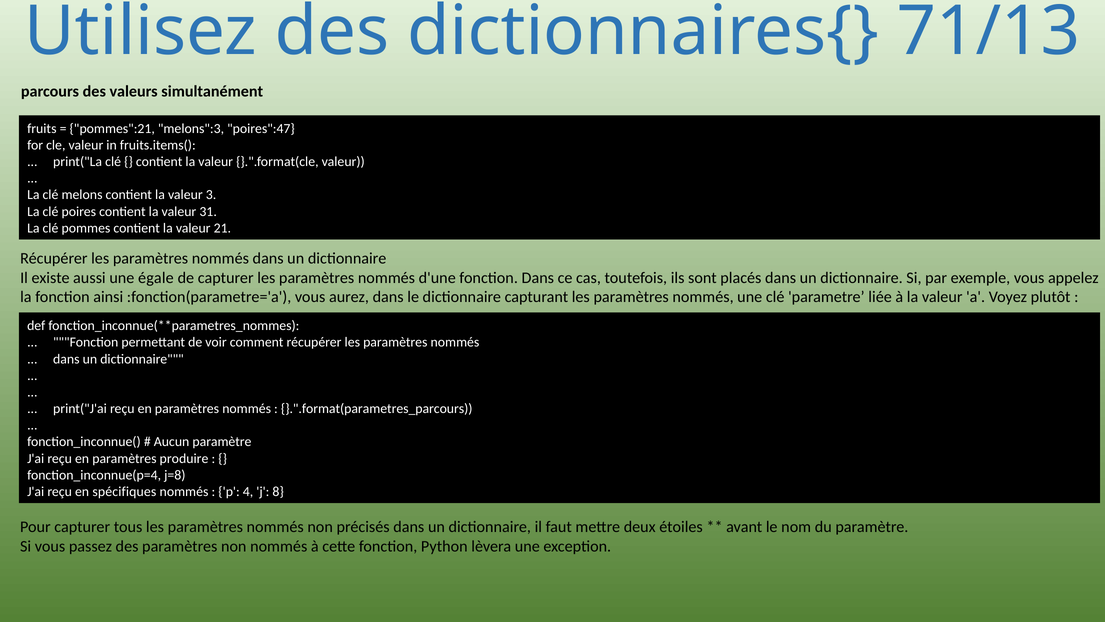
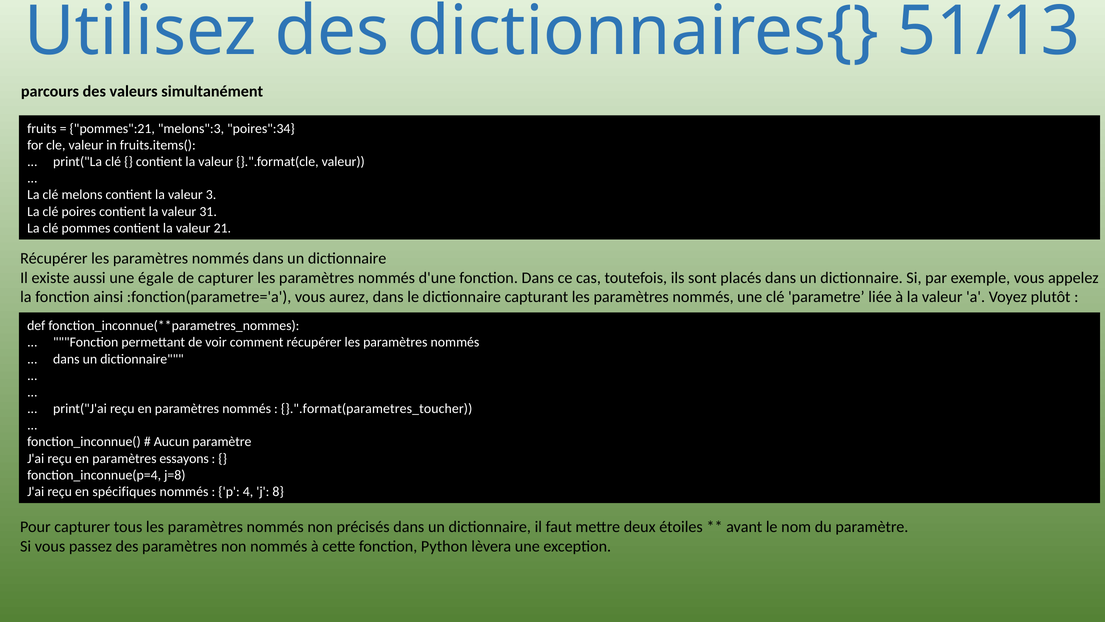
71/13: 71/13 -> 51/13
poires":47: poires":47 -> poires":34
}.".format(parametres_parcours: }.".format(parametres_parcours -> }.".format(parametres_toucher
produire: produire -> essayons
